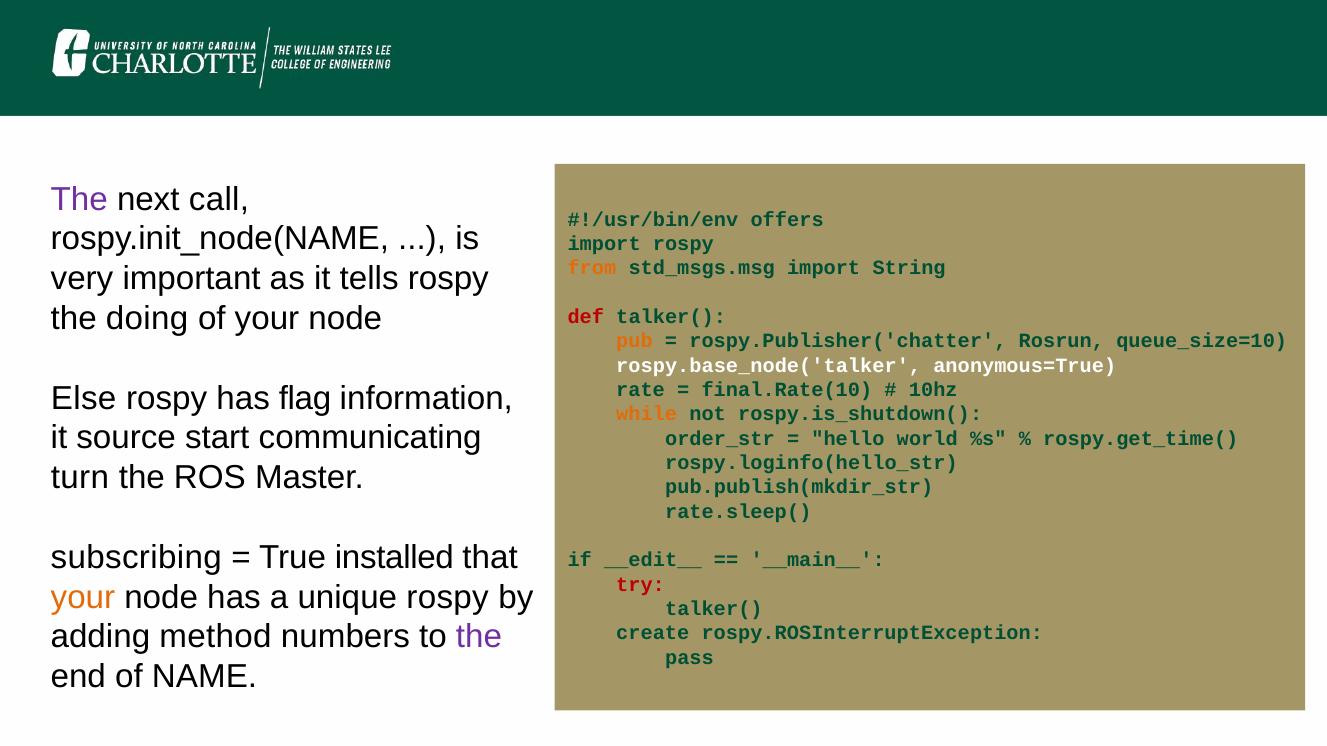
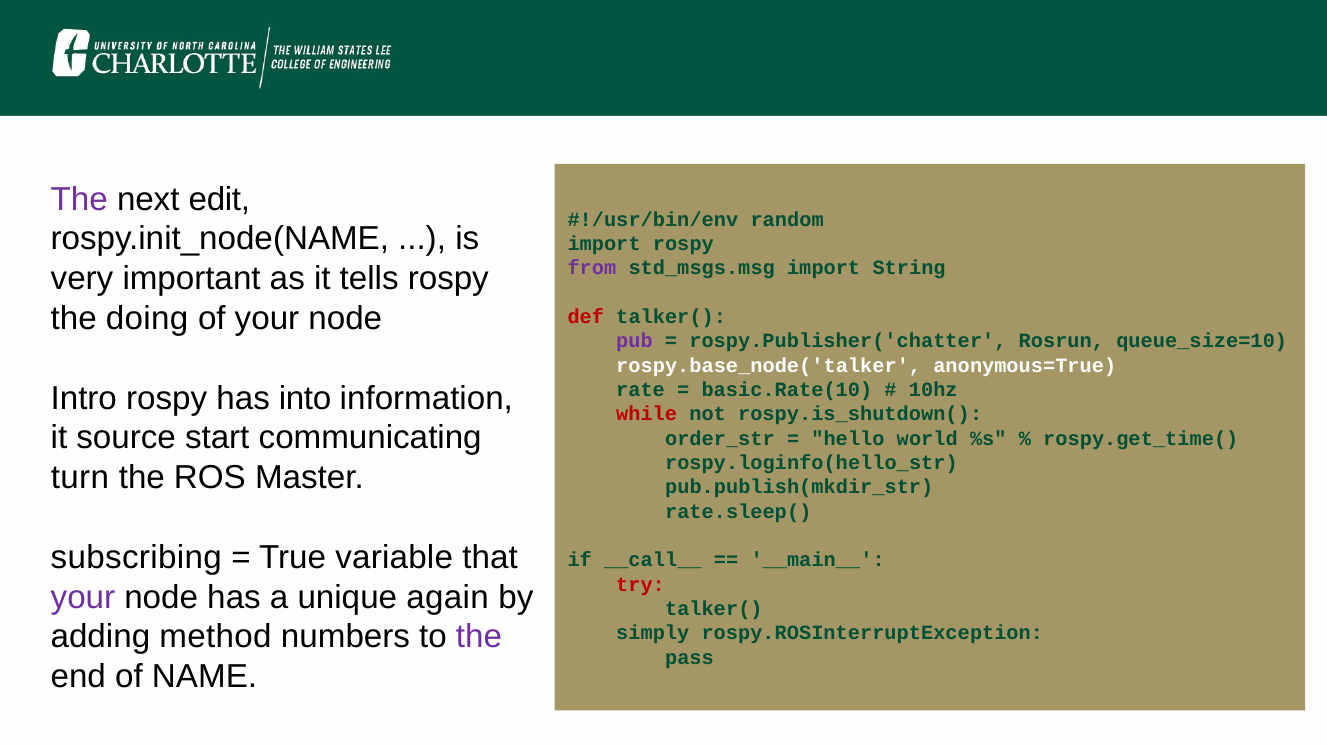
call: call -> edit
offers: offers -> random
from colour: orange -> purple
pub colour: orange -> purple
final.Rate(10: final.Rate(10 -> basic.Rate(10
Else: Else -> Intro
flag: flag -> into
while colour: orange -> red
installed: installed -> variable
__edit__: __edit__ -> __call__
your at (83, 597) colour: orange -> purple
unique rospy: rospy -> again
create: create -> simply
